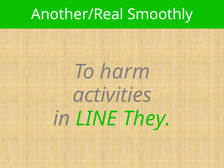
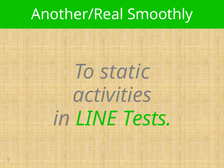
harm: harm -> static
They: They -> Tests
